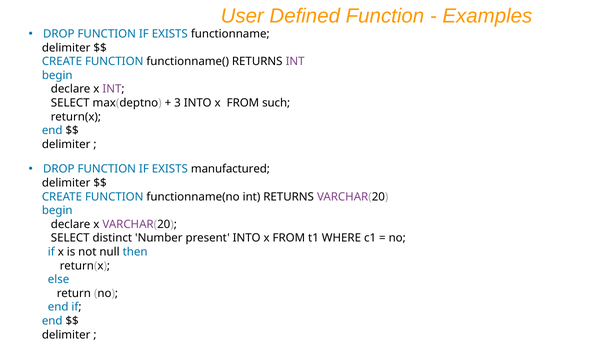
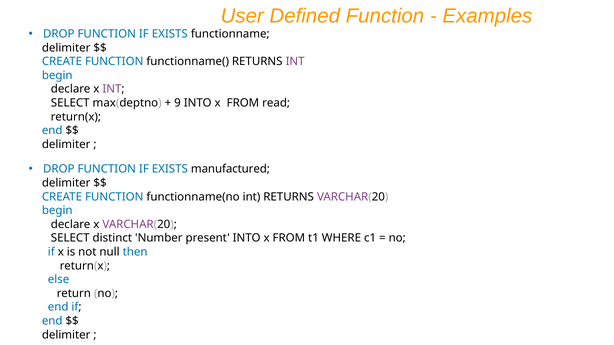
3: 3 -> 9
such: such -> read
